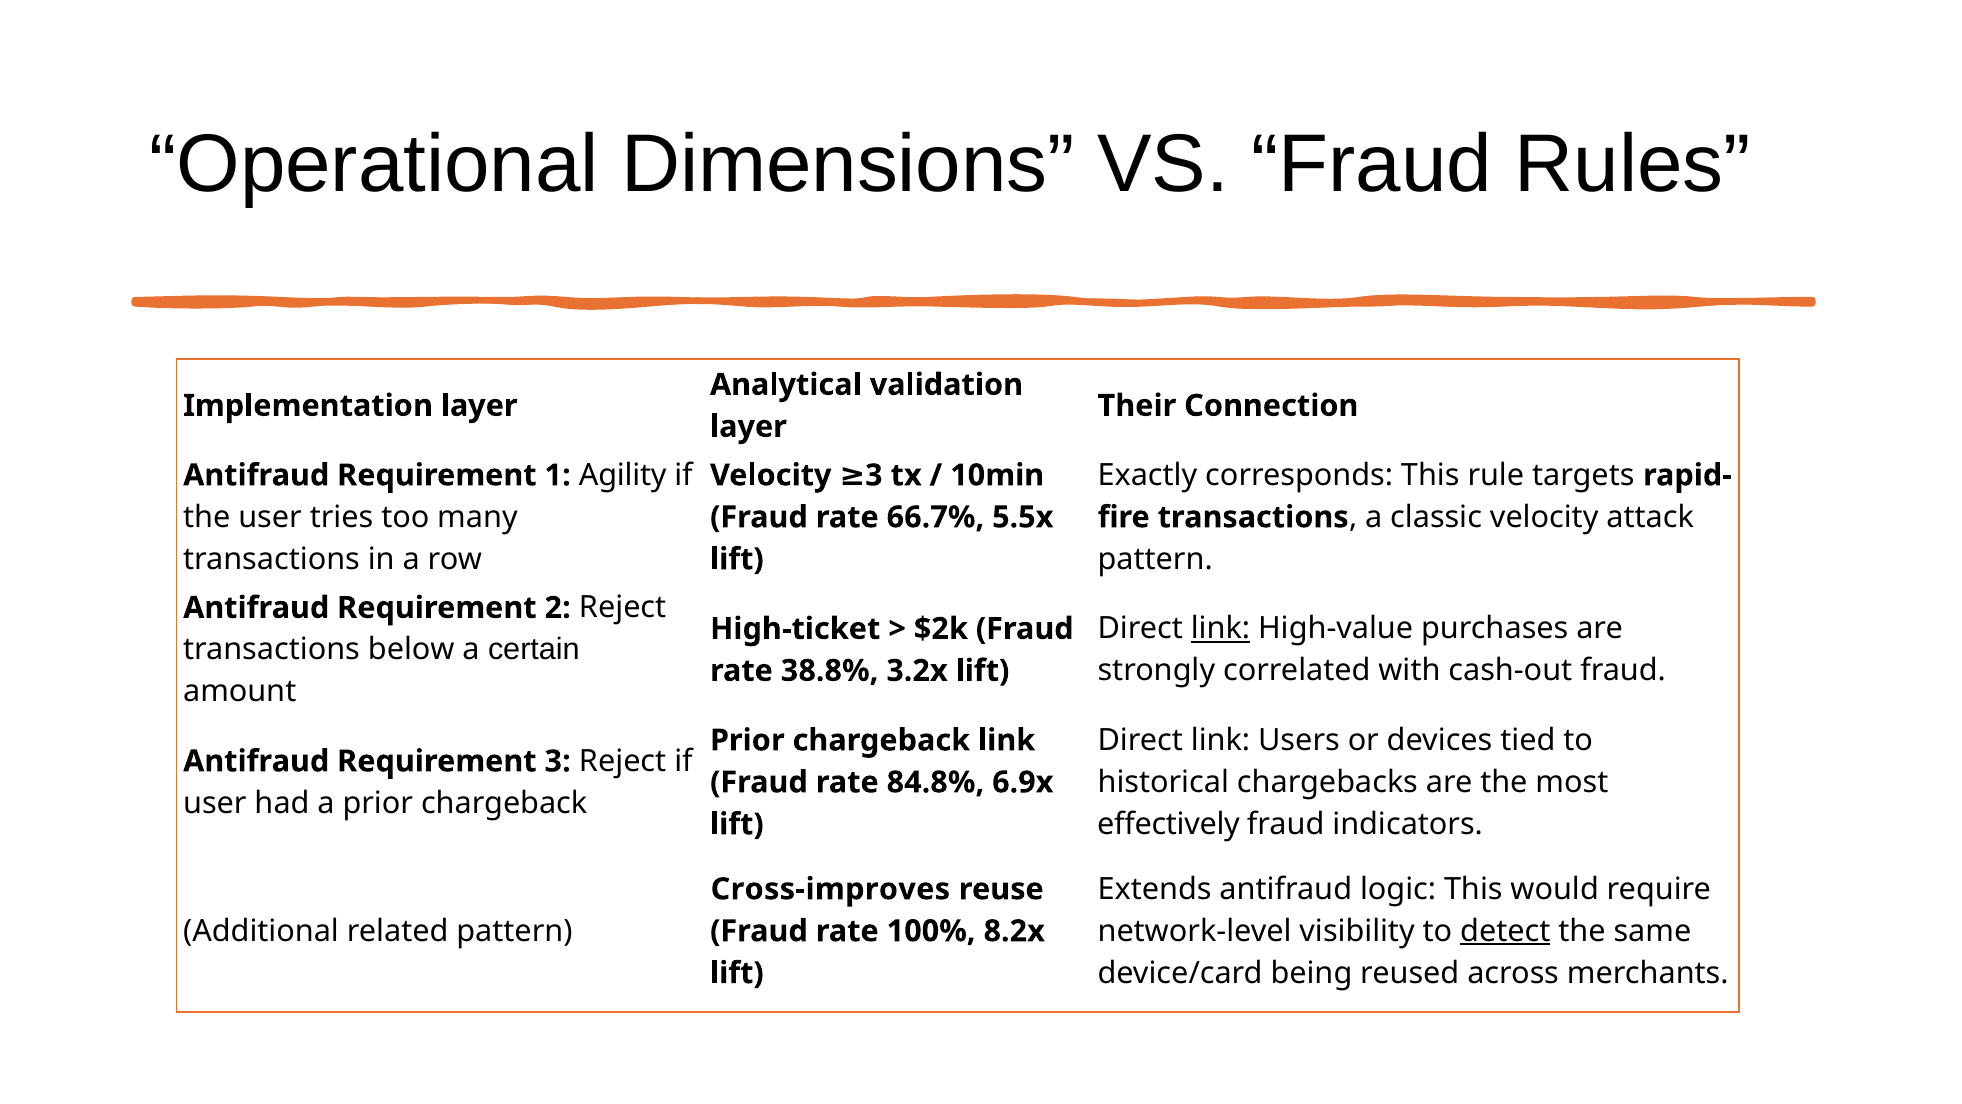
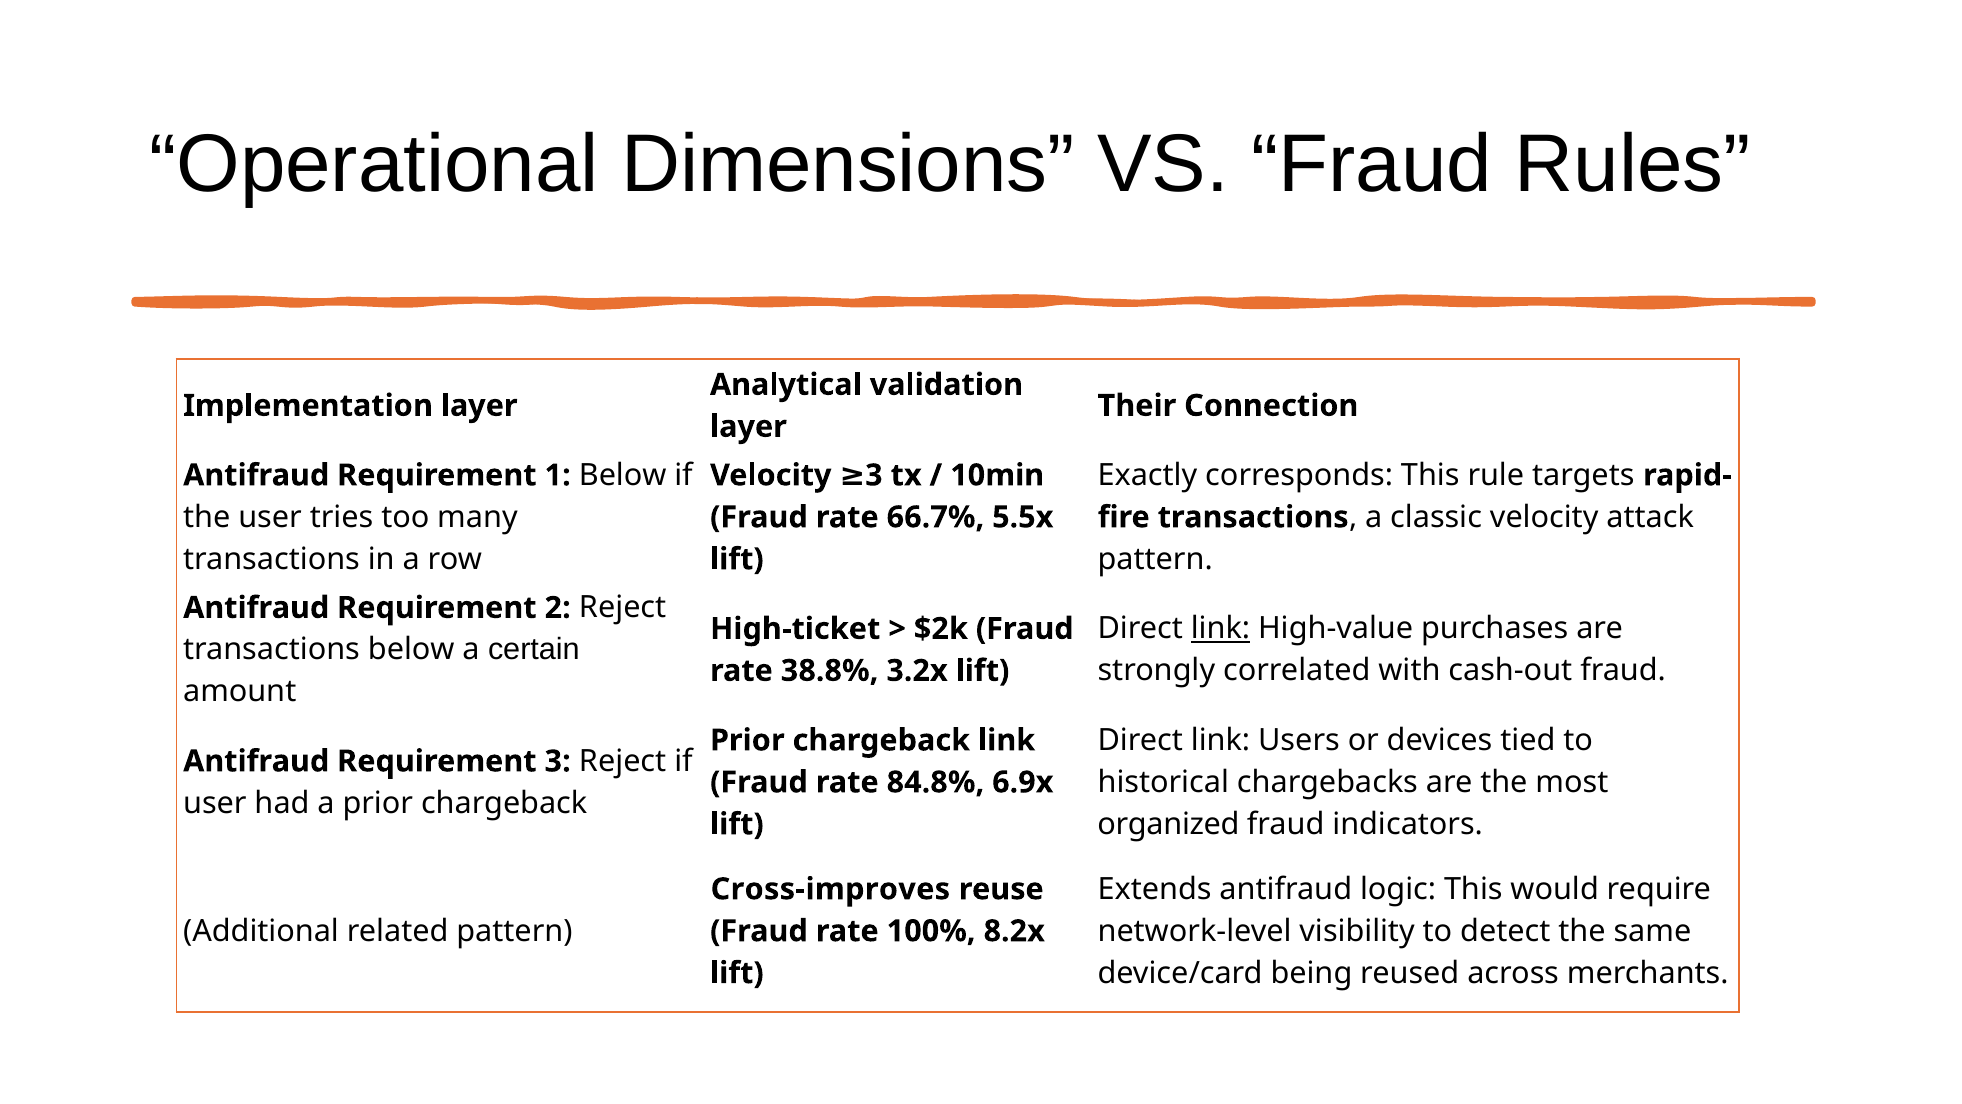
1 Agility: Agility -> Below
effectively: effectively -> organized
detect underline: present -> none
